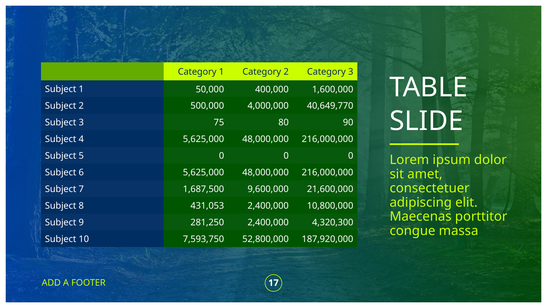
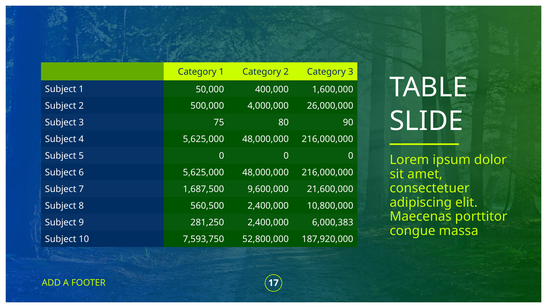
40,649,770: 40,649,770 -> 26,000,000
431,053: 431,053 -> 560,500
4,320,300: 4,320,300 -> 6,000,383
